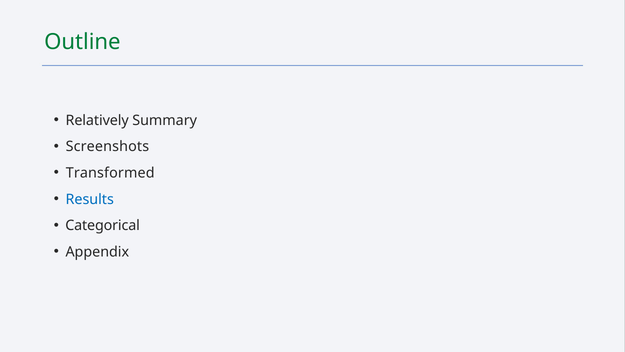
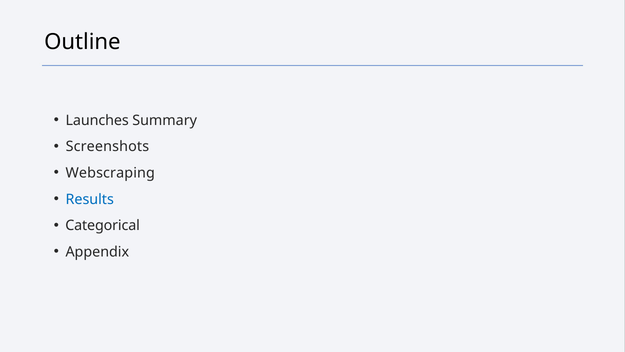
Outline colour: green -> black
Relatively: Relatively -> Launches
Transformed: Transformed -> Webscraping
